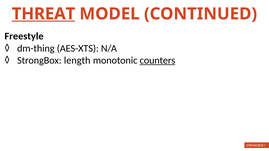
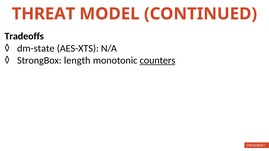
THREAT underline: present -> none
Freestyle: Freestyle -> Tradeoffs
dm-thing: dm-thing -> dm-state
